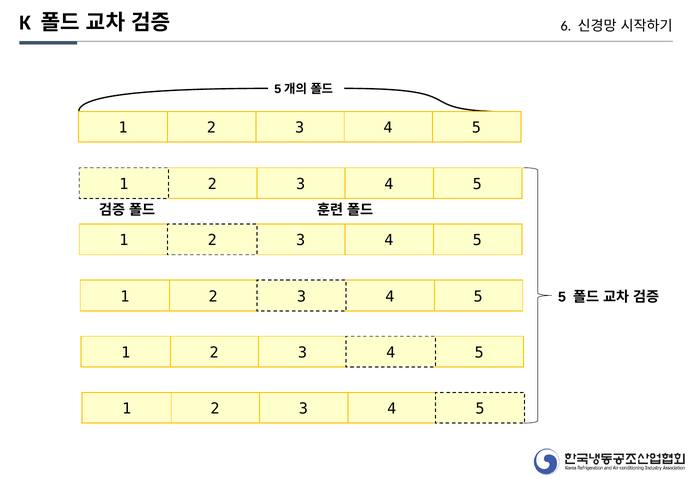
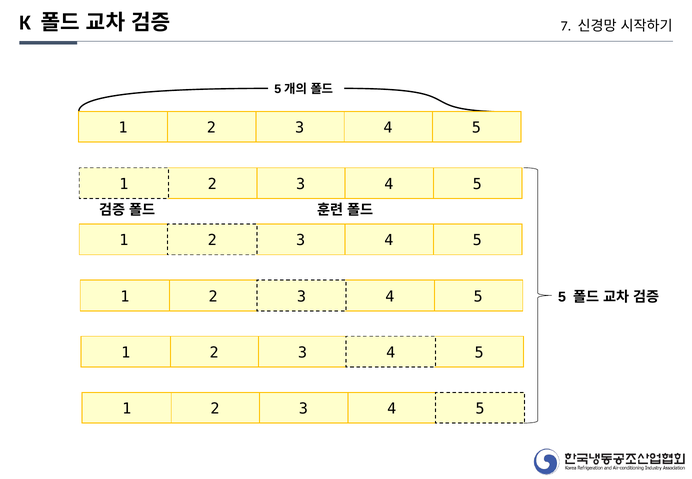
6: 6 -> 7
